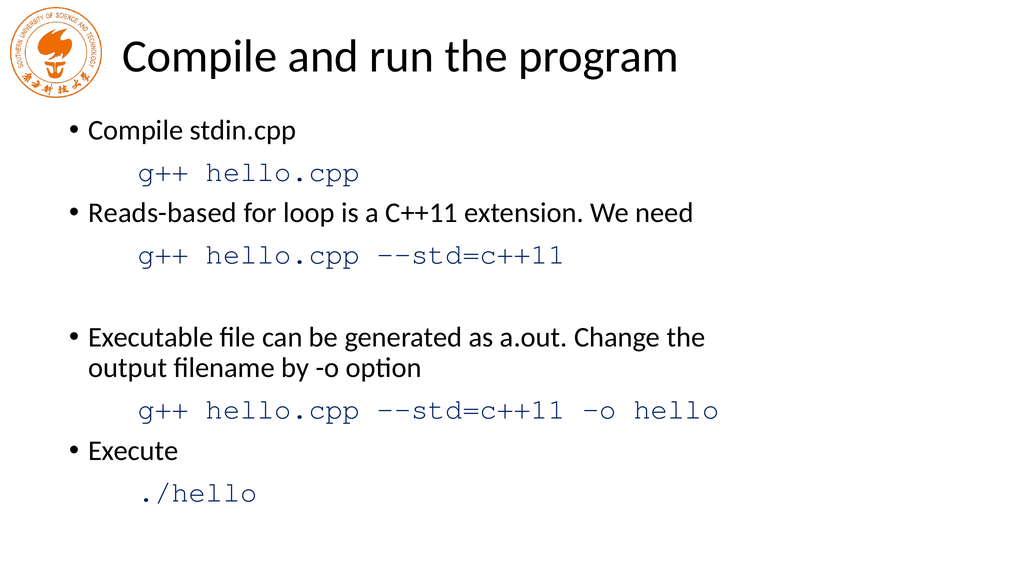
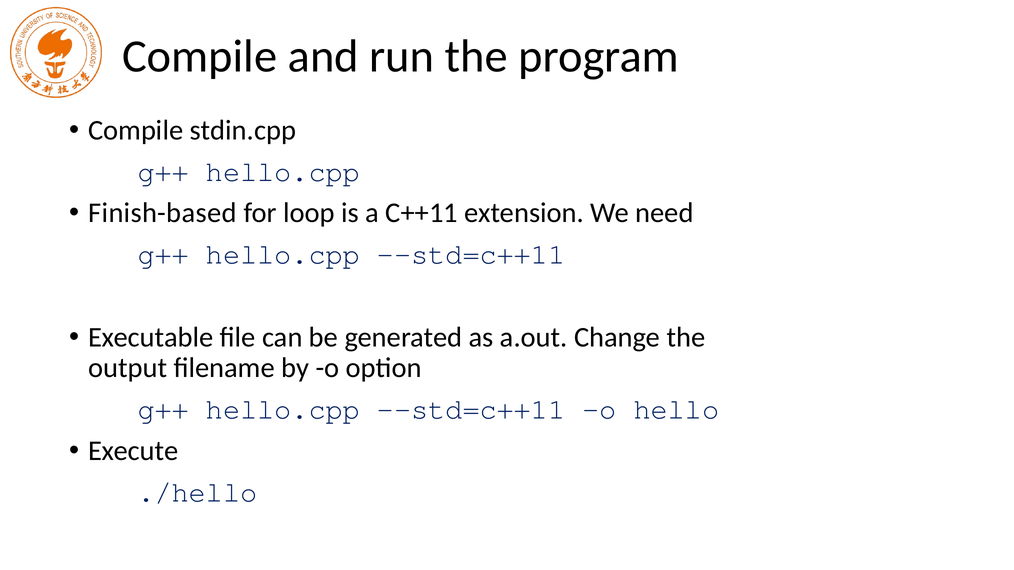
Reads-based: Reads-based -> Finish-based
